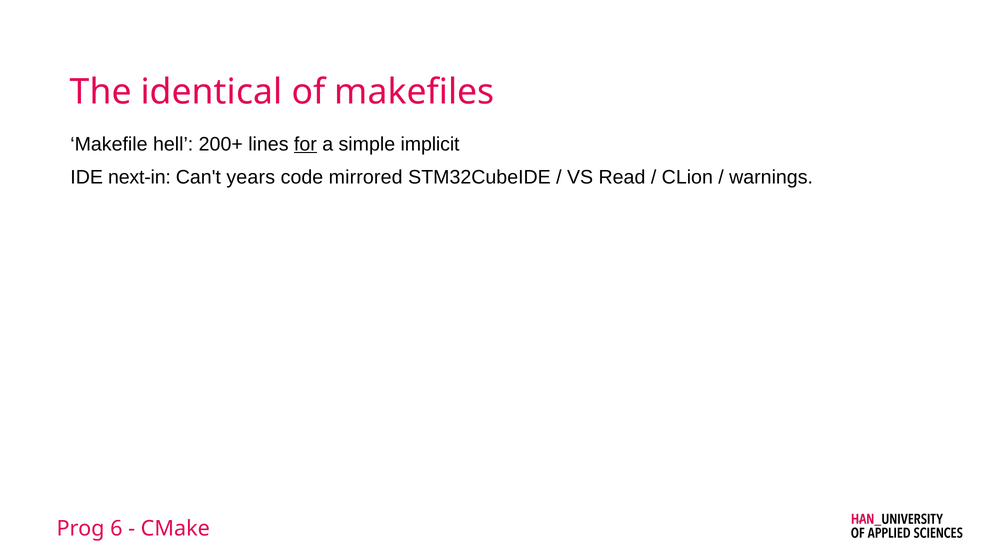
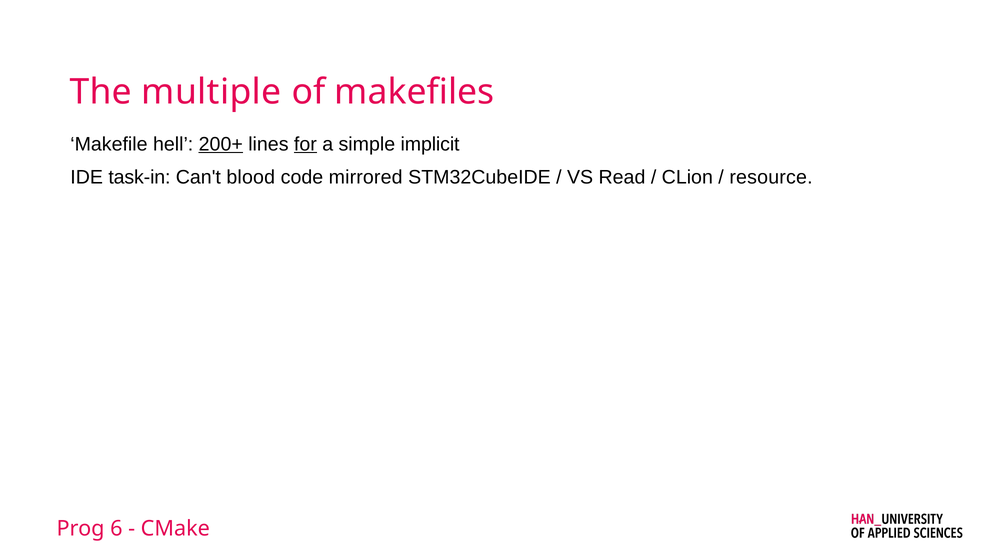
identical: identical -> multiple
200+ underline: none -> present
next-in: next-in -> task-in
years: years -> blood
warnings: warnings -> resource
